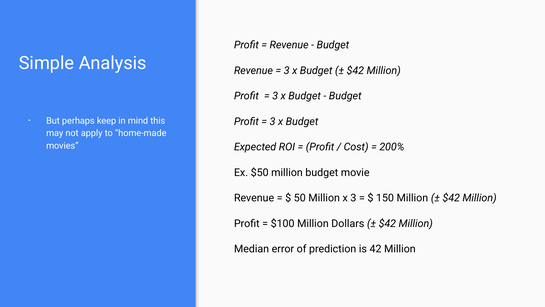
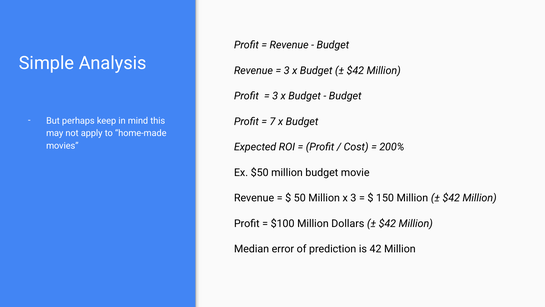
3 at (273, 121): 3 -> 7
